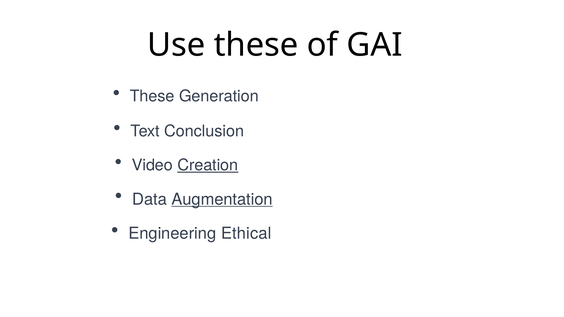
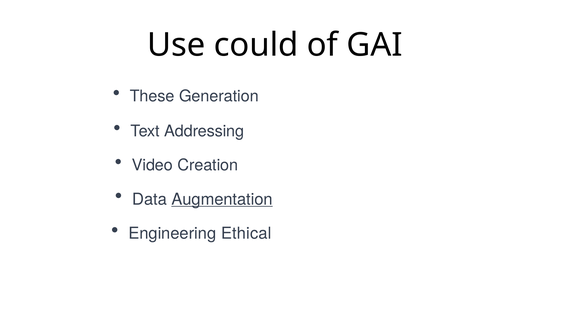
Use these: these -> could
Conclusion: Conclusion -> Addressing
Creation underline: present -> none
